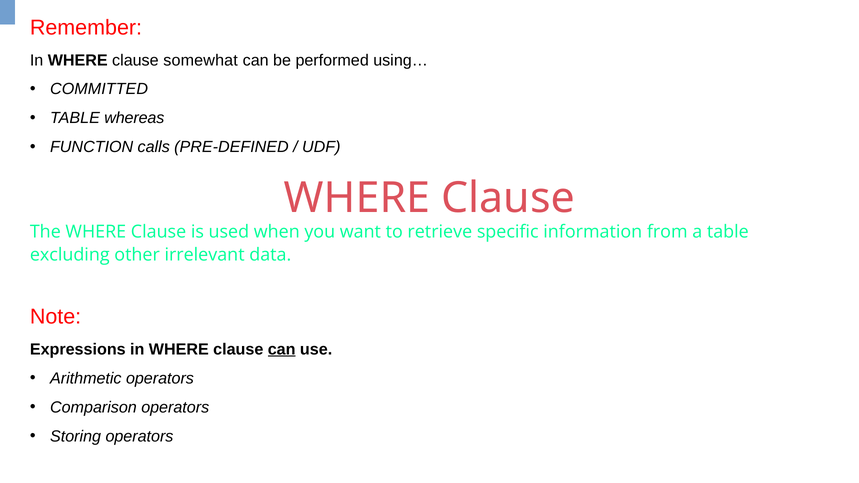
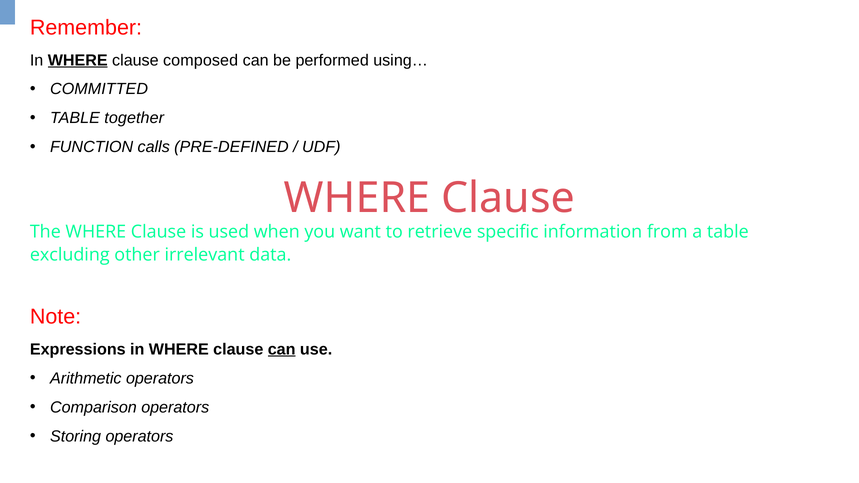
WHERE at (78, 60) underline: none -> present
somewhat: somewhat -> composed
whereas: whereas -> together
